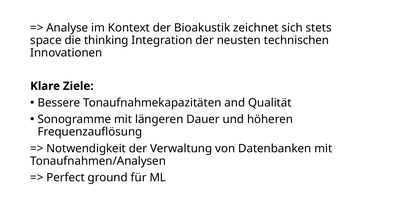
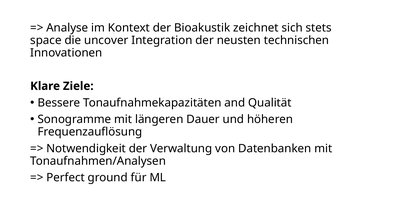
thinking: thinking -> uncover
